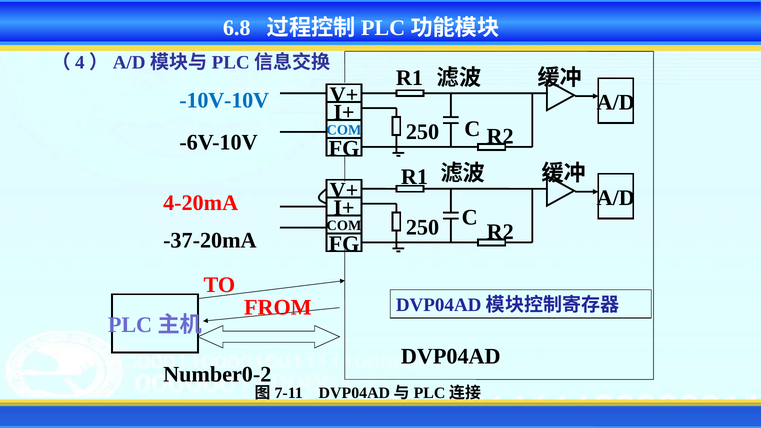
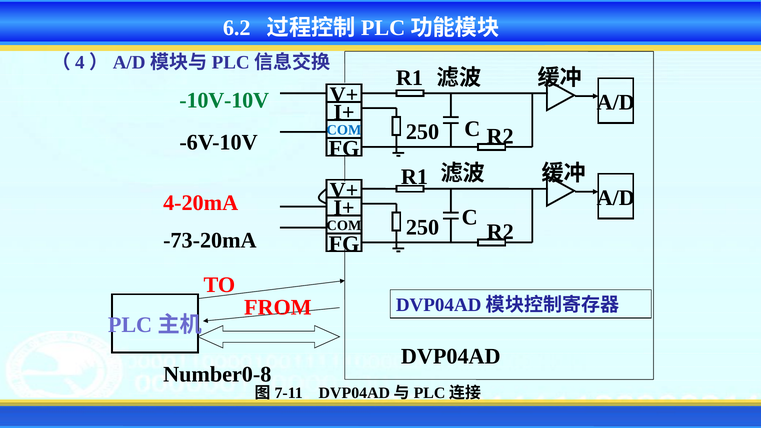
6.8: 6.8 -> 6.2
-10V-10V colour: blue -> green
-37-20mA: -37-20mA -> -73-20mA
Number0-2: Number0-2 -> Number0-8
